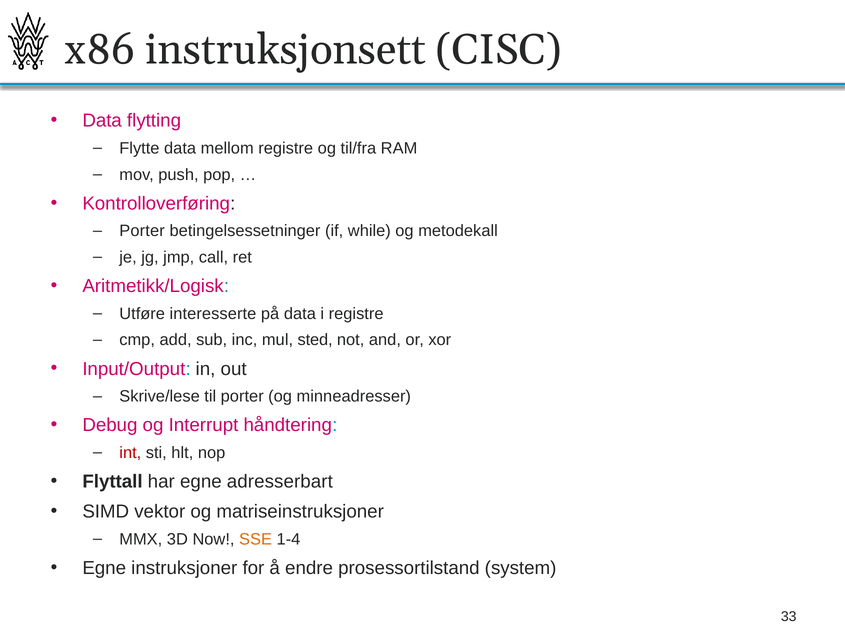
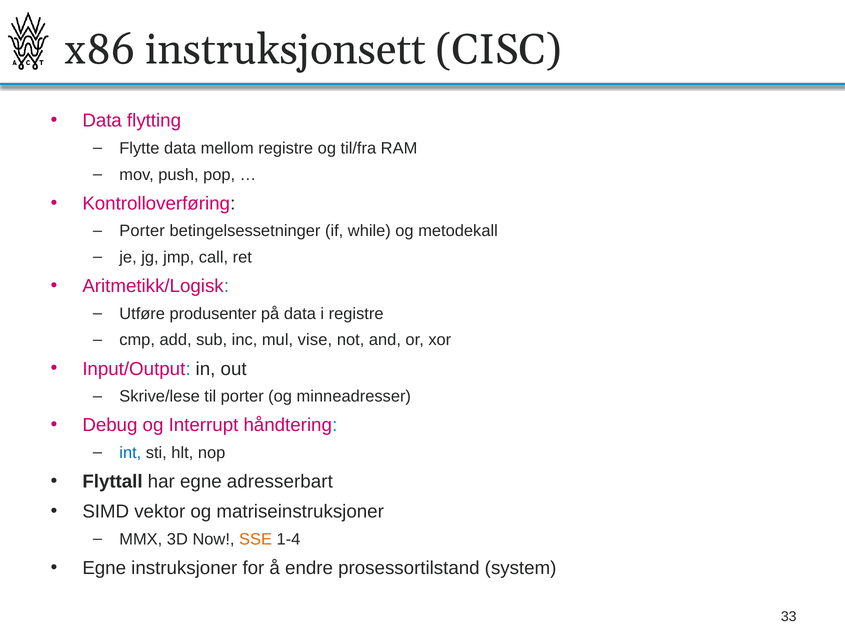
interesserte: interesserte -> produsenter
sted: sted -> vise
int colour: red -> blue
